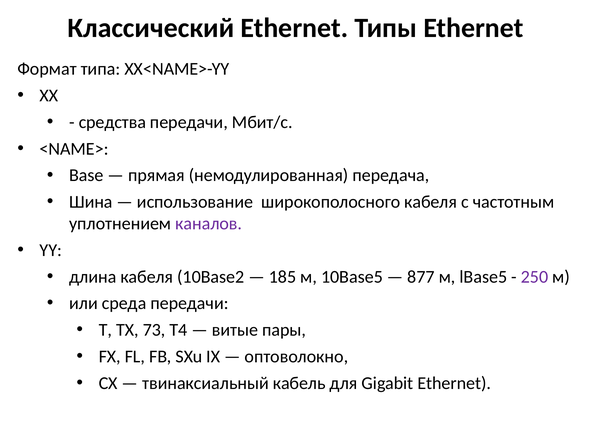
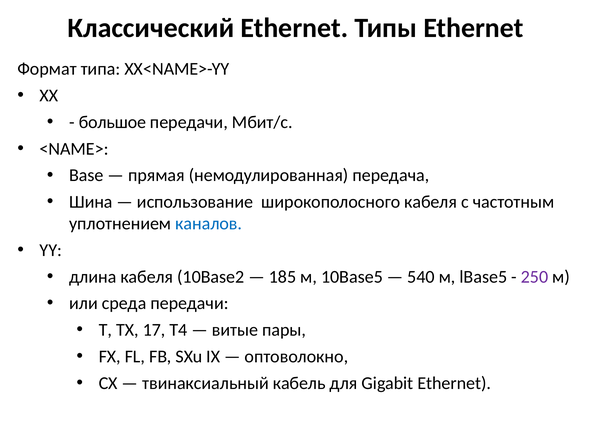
средства: средства -> большое
каналов colour: purple -> blue
877: 877 -> 540
73: 73 -> 17
